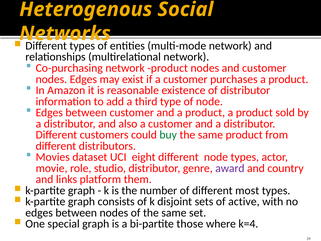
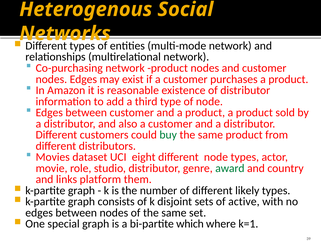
award colour: purple -> green
most: most -> likely
those: those -> which
k=4: k=4 -> k=1
